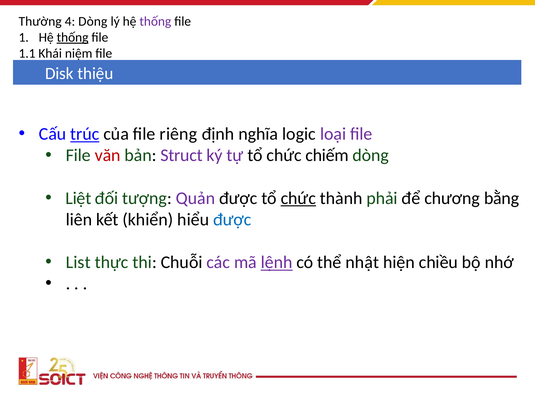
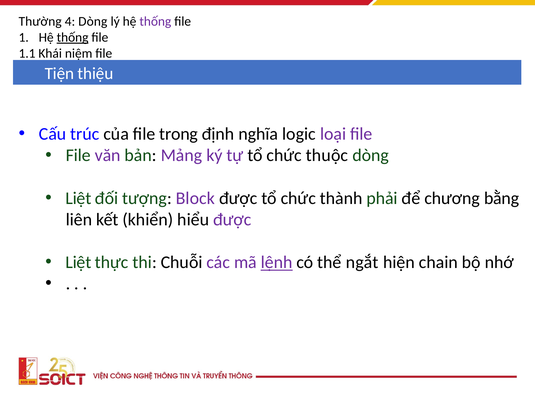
Disk: Disk -> Tiện
trúc underline: present -> none
riêng: riêng -> trong
văn colour: red -> purple
Struct: Struct -> Mảng
chiếm: chiếm -> thuộc
Quản: Quản -> Block
chức at (298, 198) underline: present -> none
được at (232, 220) colour: blue -> purple
List at (78, 263): List -> Liệt
nhật: nhật -> ngắt
chiều: chiều -> chain
